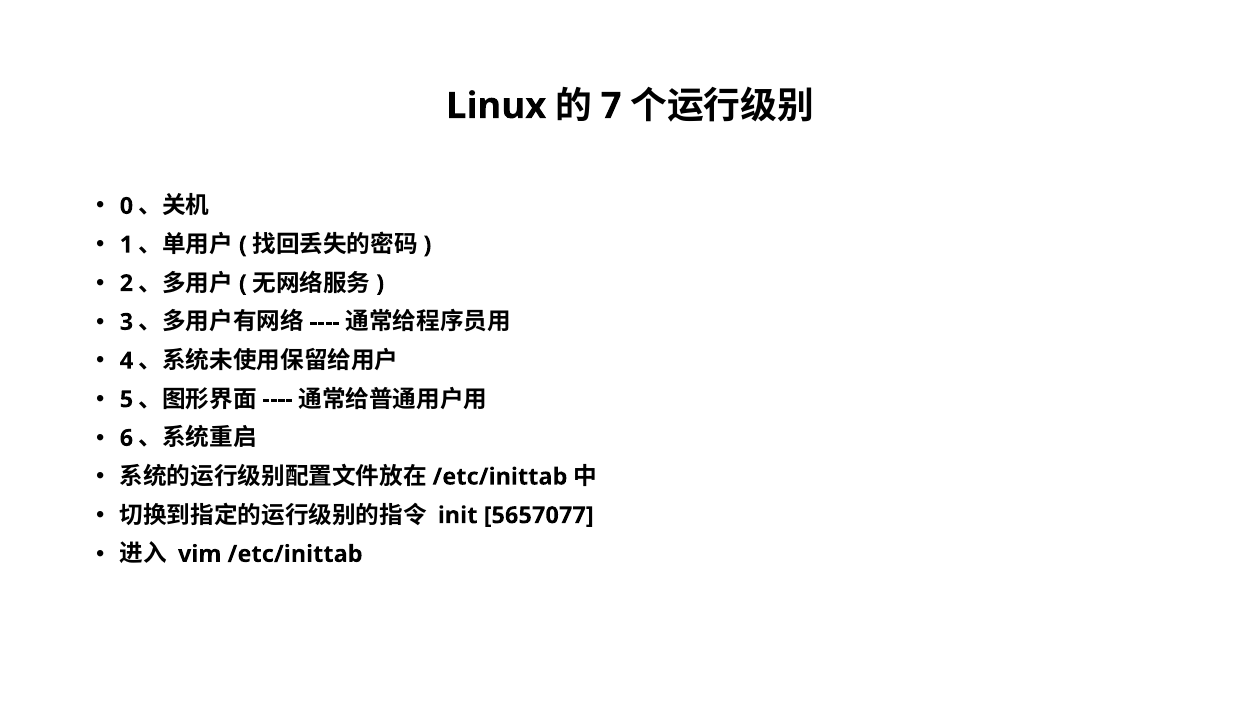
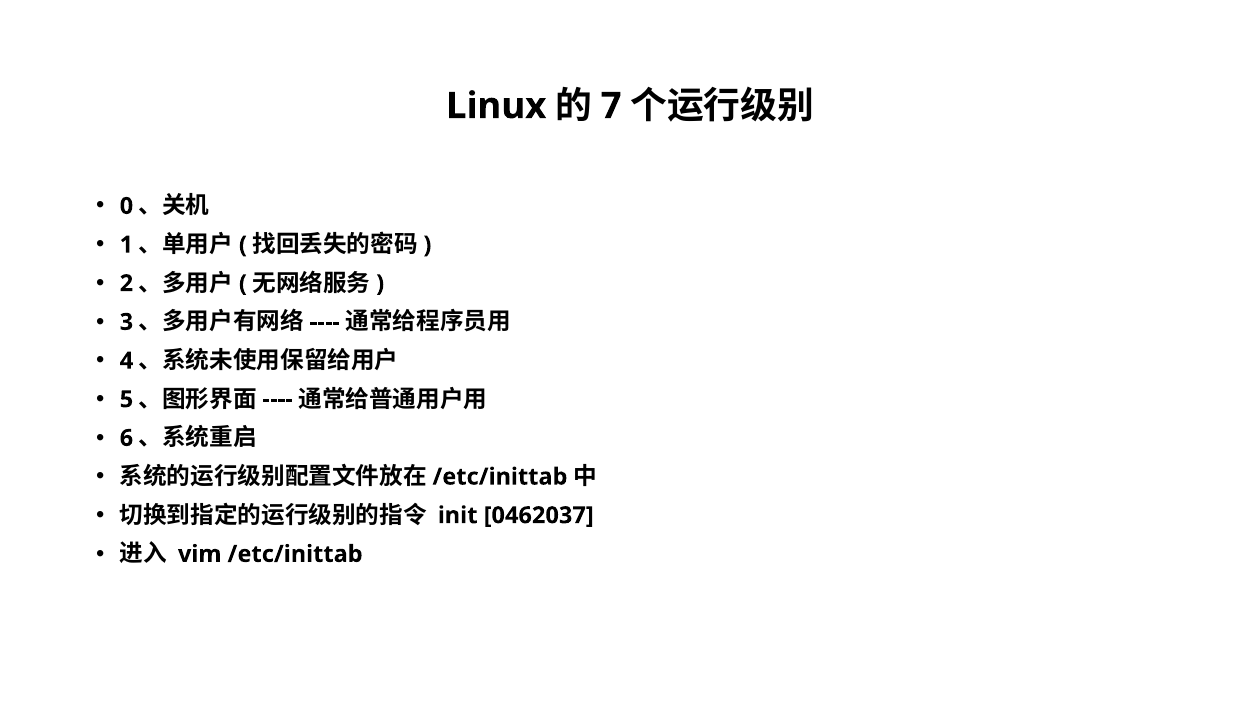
5657077: 5657077 -> 0462037
